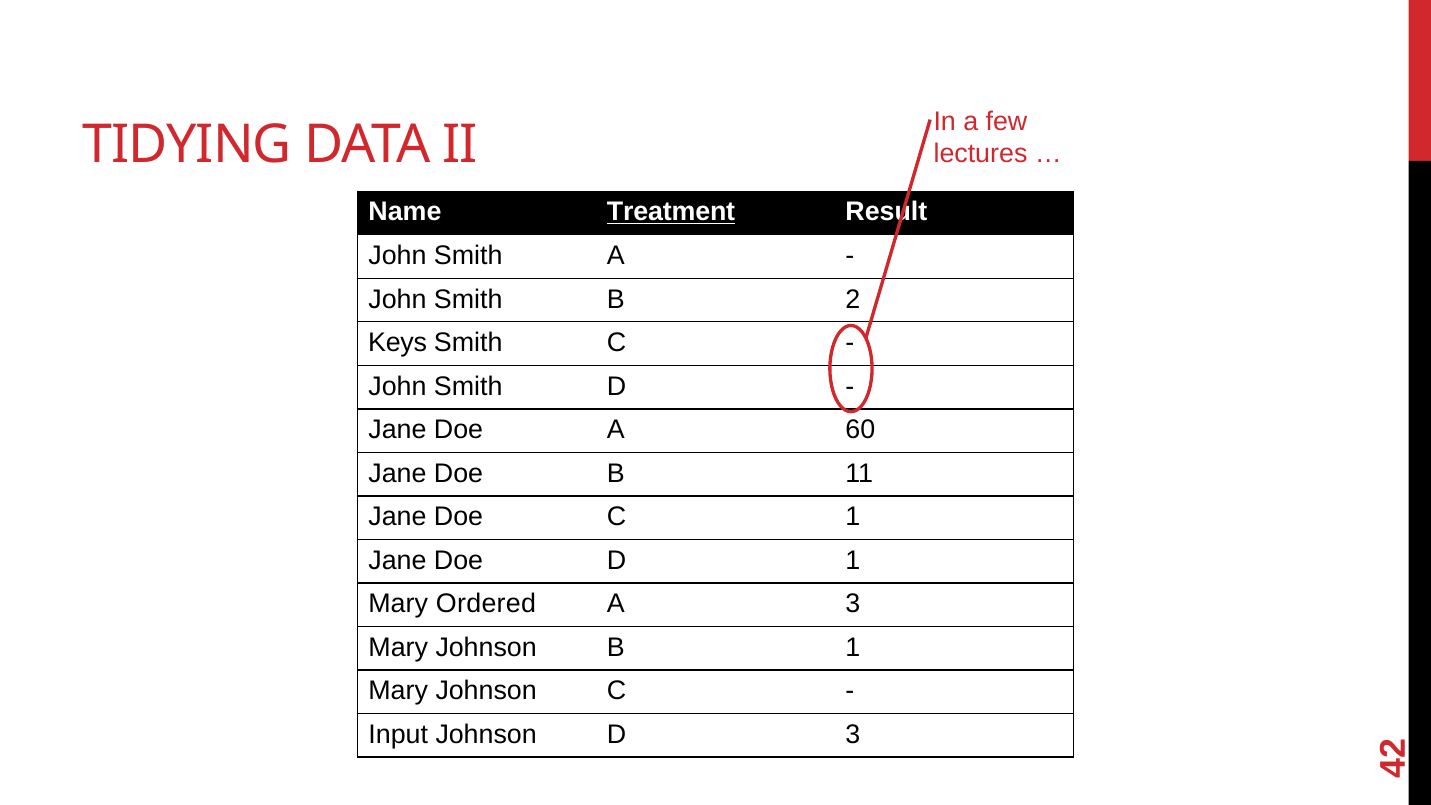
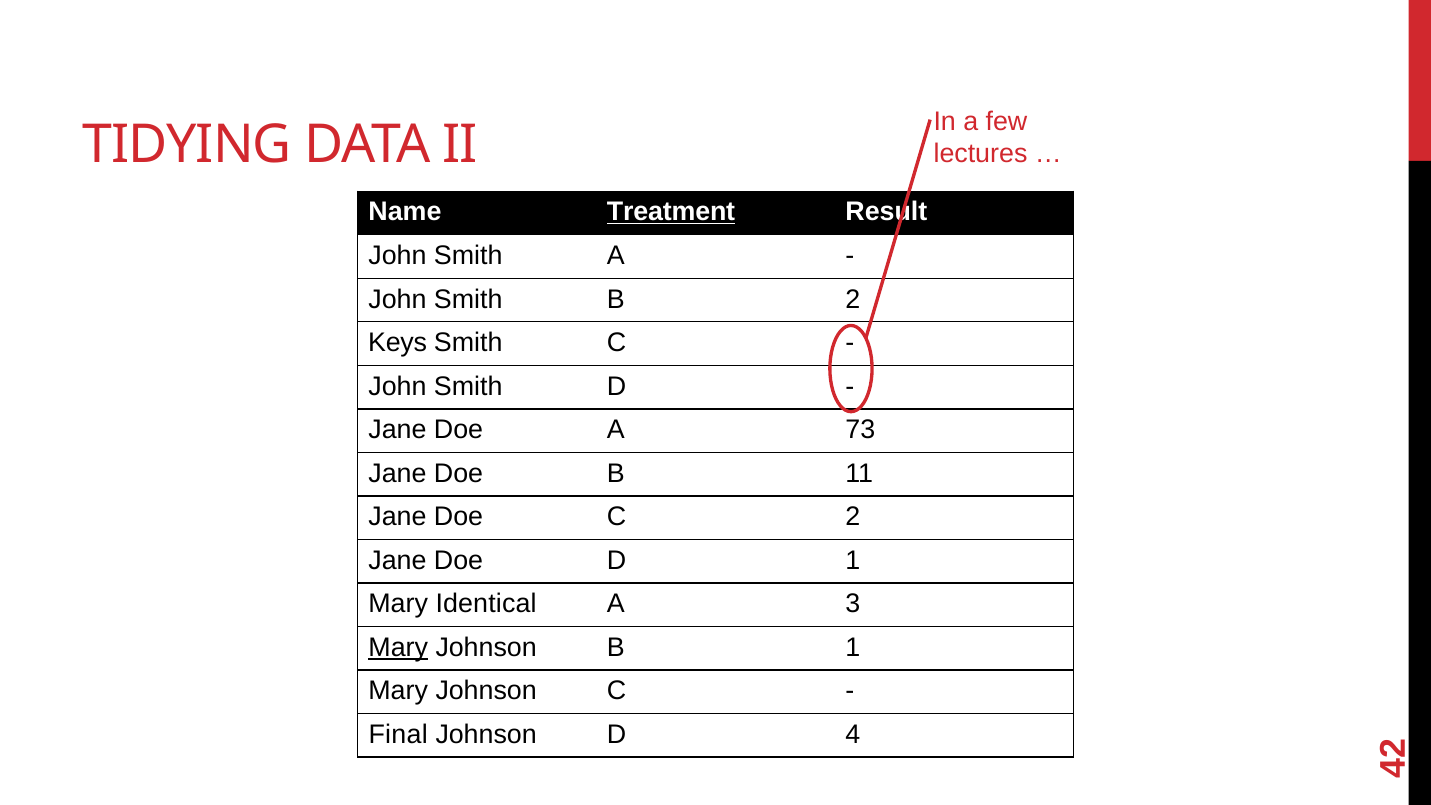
60: 60 -> 73
C 1: 1 -> 2
Ordered: Ordered -> Identical
Mary at (398, 647) underline: none -> present
Input: Input -> Final
D 3: 3 -> 4
